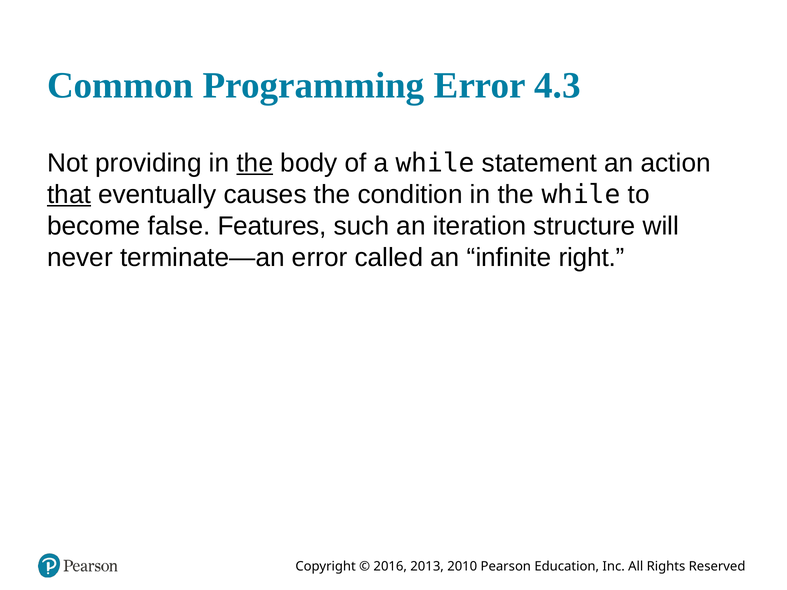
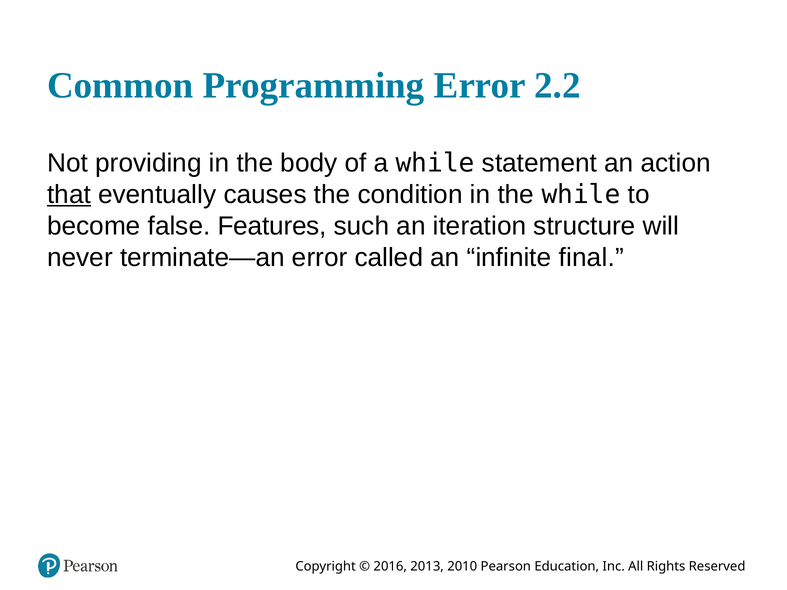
4.3: 4.3 -> 2.2
the at (255, 163) underline: present -> none
right: right -> final
